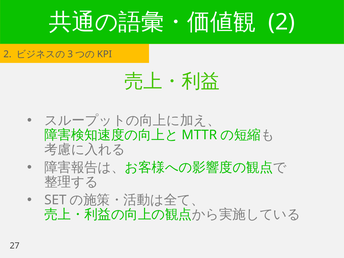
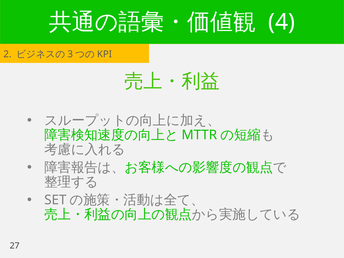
2 at (282, 22): 2 -> 4
